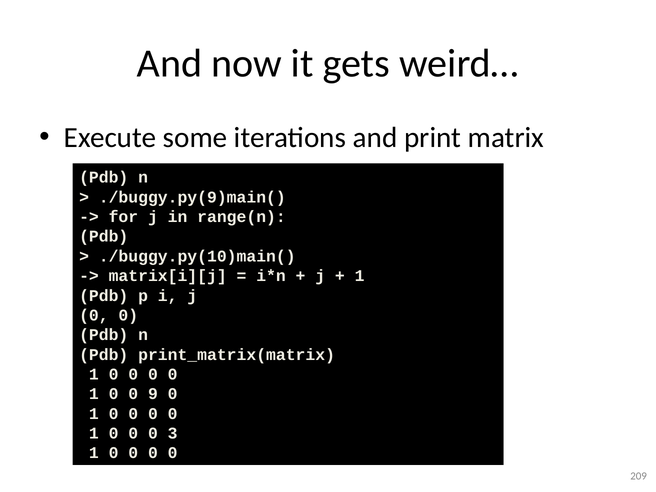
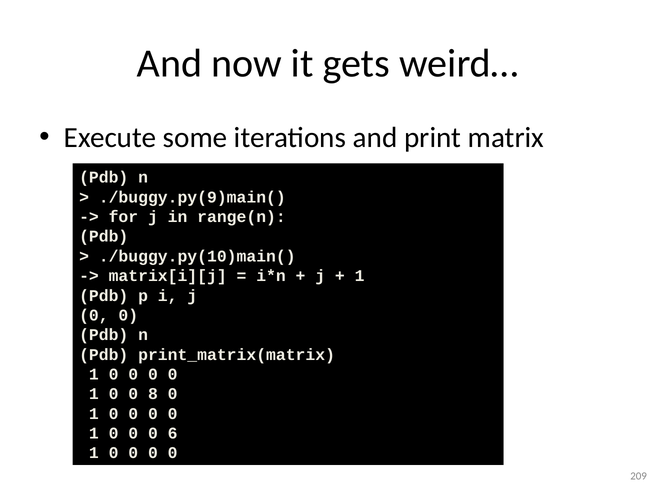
9: 9 -> 8
3: 3 -> 6
